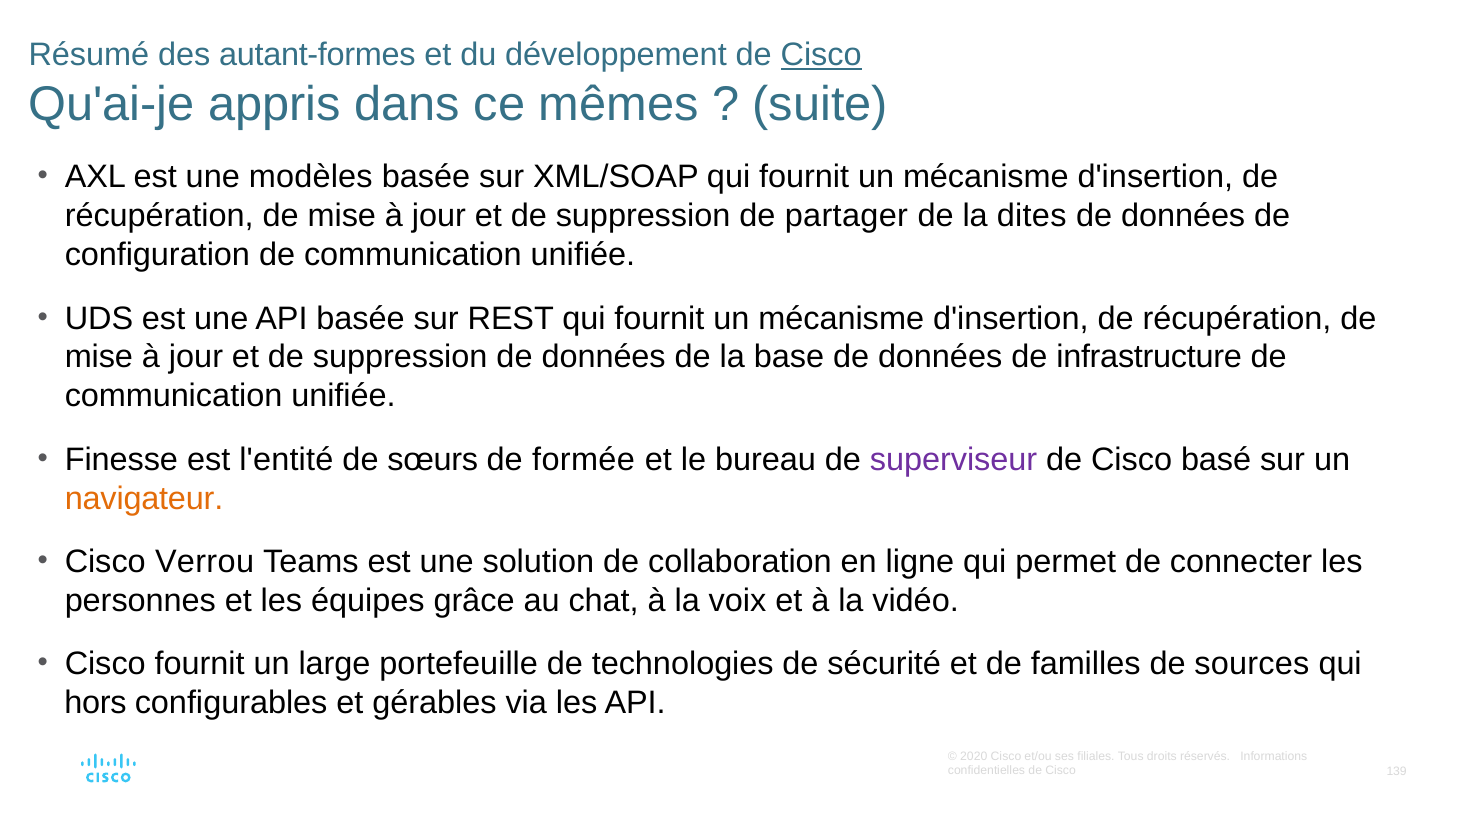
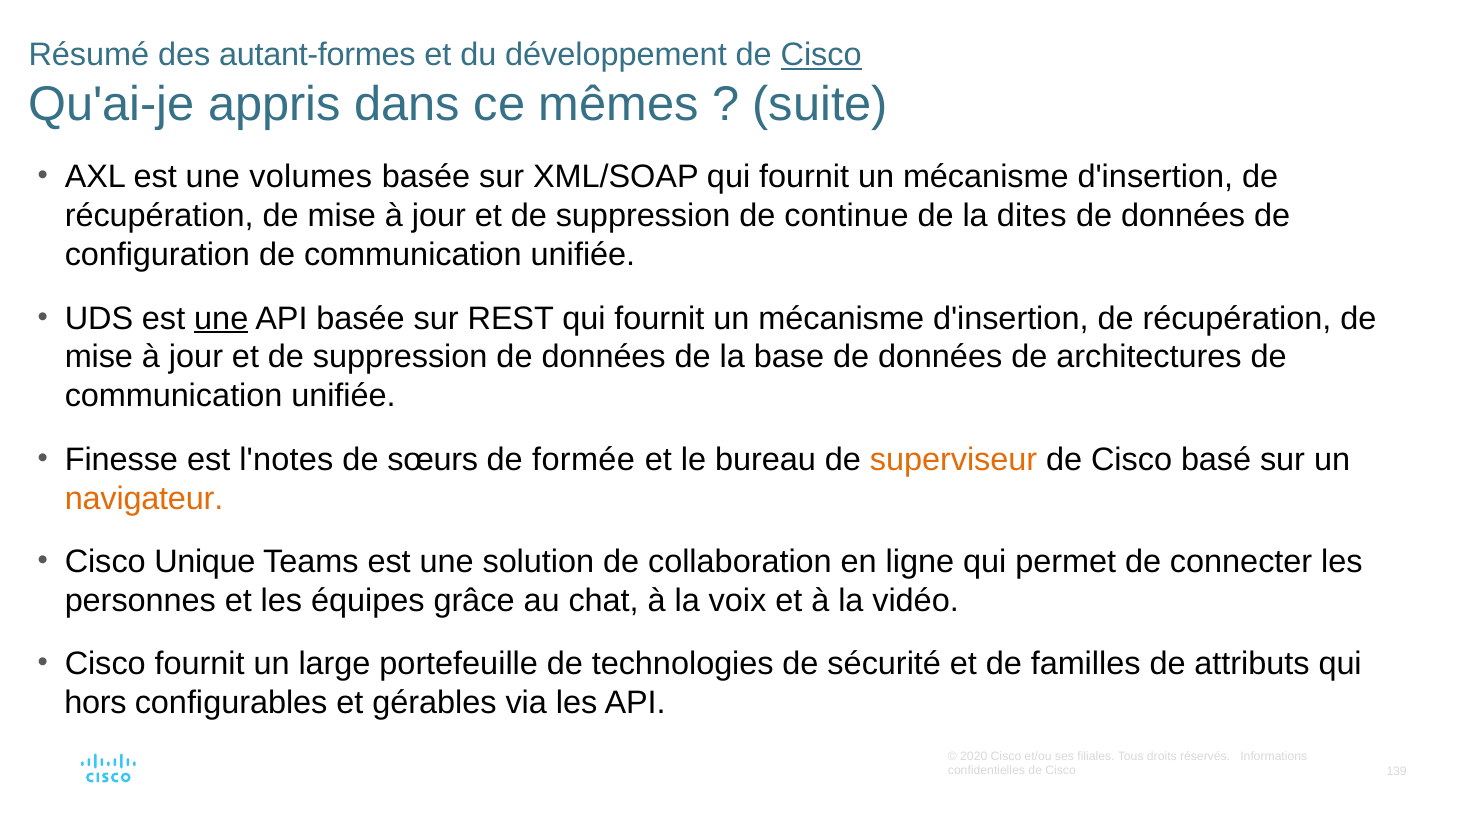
modèles: modèles -> volumes
partager: partager -> continue
une at (221, 318) underline: none -> present
infrastructure: infrastructure -> architectures
l'entité: l'entité -> l'notes
superviseur colour: purple -> orange
Verrou: Verrou -> Unique
sources: sources -> attributs
